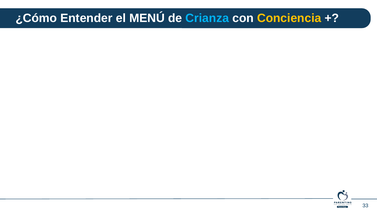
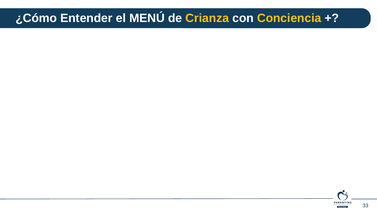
Crianza colour: light blue -> yellow
